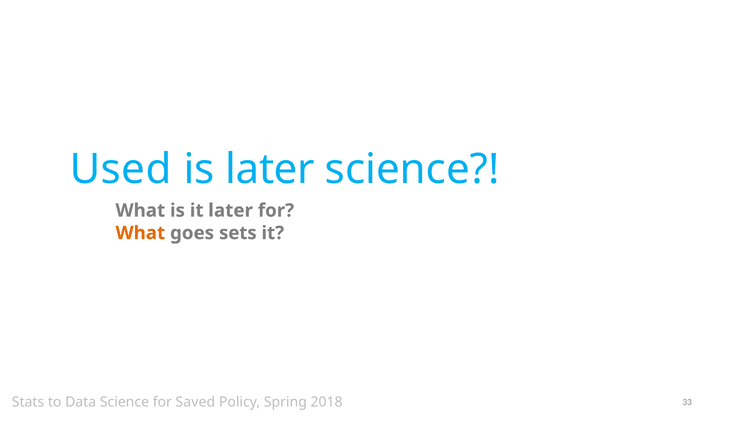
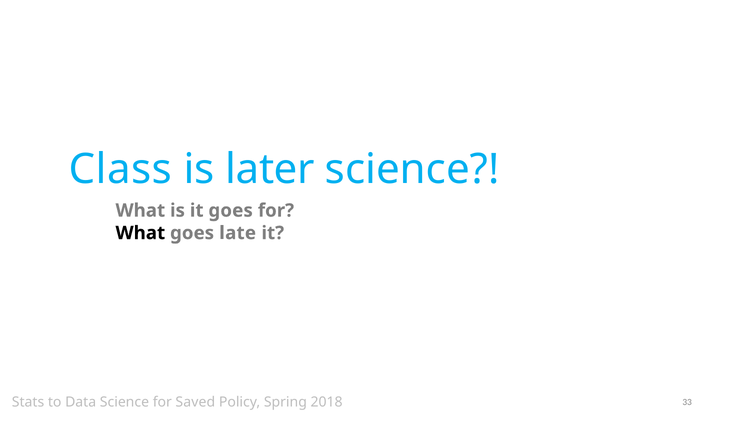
Used: Used -> Class
it later: later -> goes
What at (140, 233) colour: orange -> black
sets: sets -> late
